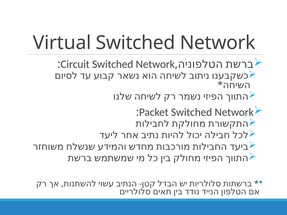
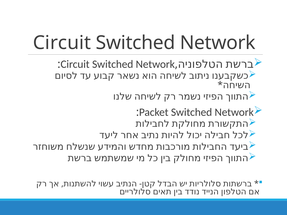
Virtual at (62, 43): Virtual -> Circuit
